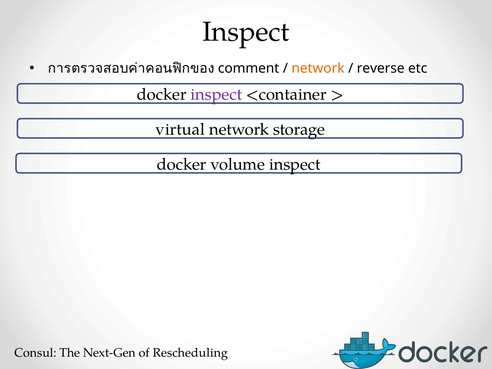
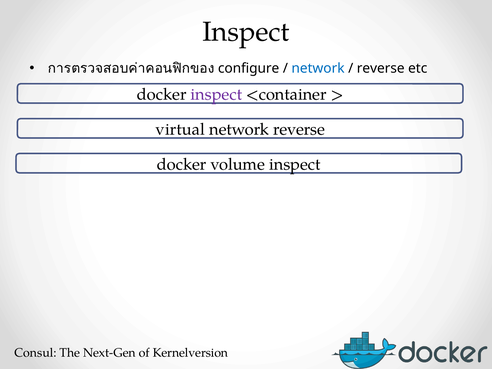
comment: comment -> configure
network at (318, 68) colour: orange -> blue
network storage: storage -> reverse
Rescheduling: Rescheduling -> Kernelversion
